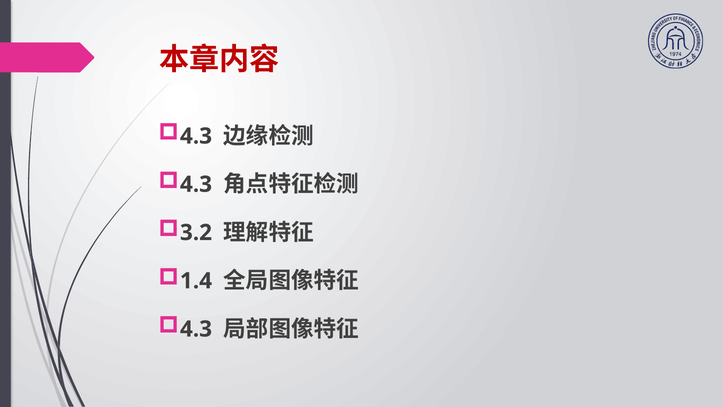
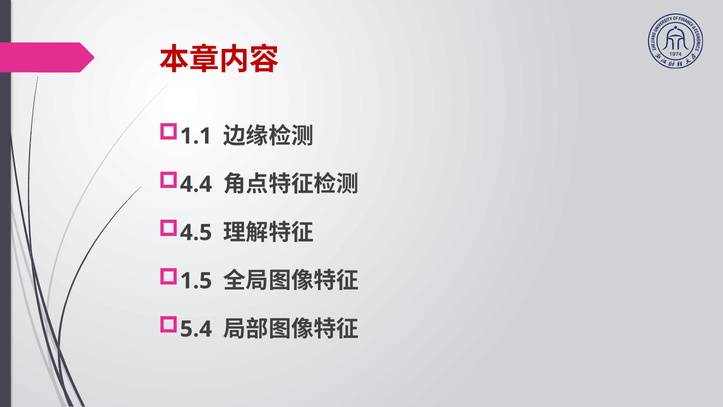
4.3 at (196, 136): 4.3 -> 1.1
4.3 at (196, 184): 4.3 -> 4.4
3.2: 3.2 -> 4.5
1.4: 1.4 -> 1.5
4.3 at (196, 329): 4.3 -> 5.4
